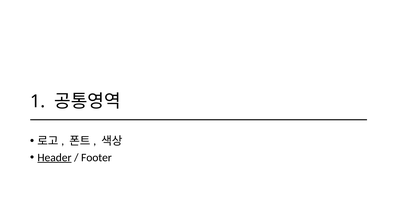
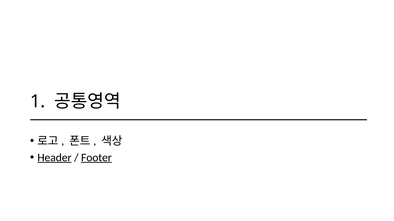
Footer underline: none -> present
